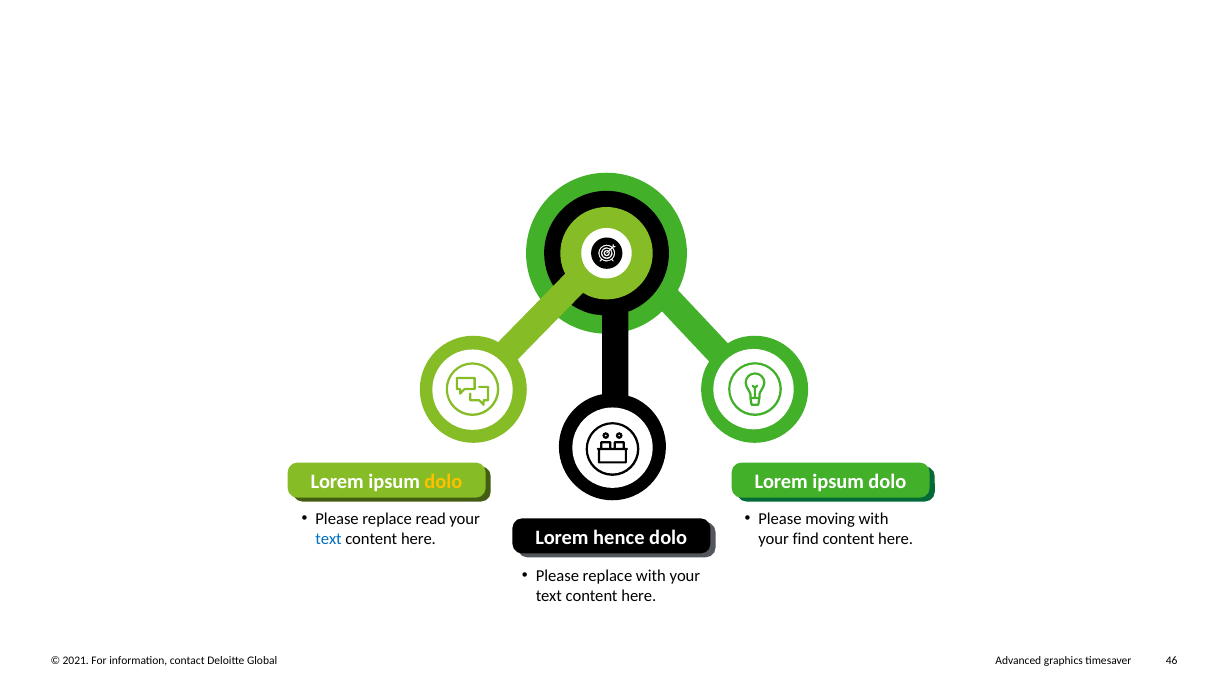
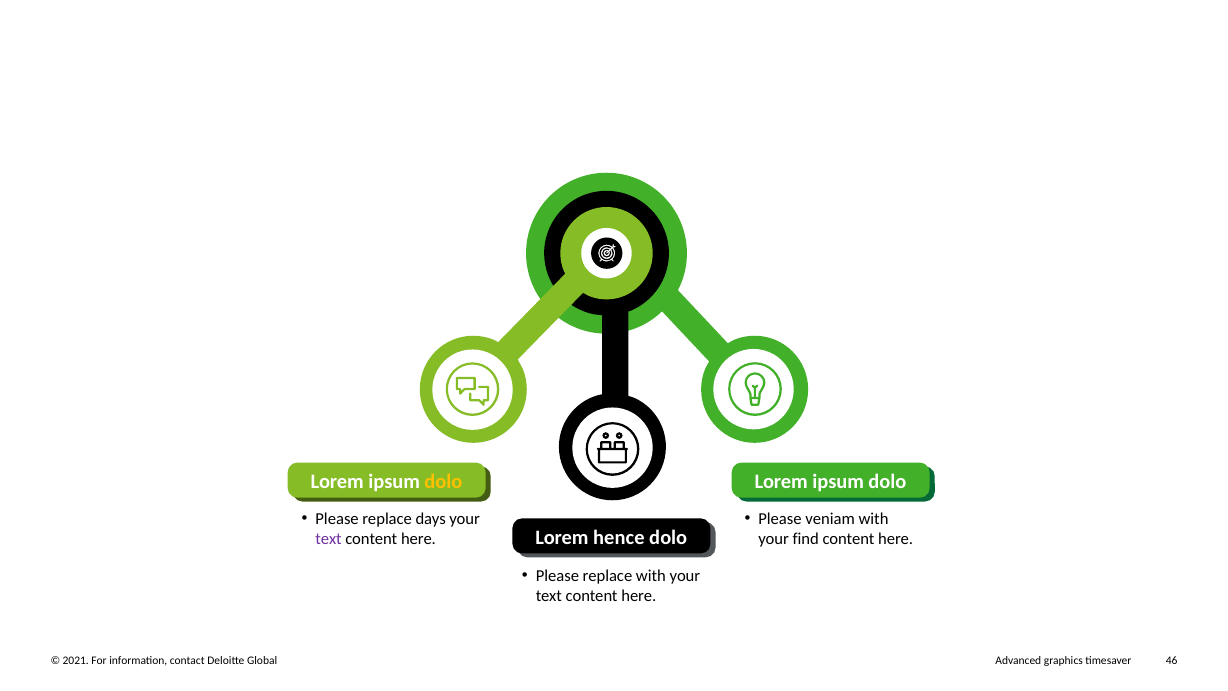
read: read -> days
moving: moving -> veniam
text at (329, 539) colour: blue -> purple
